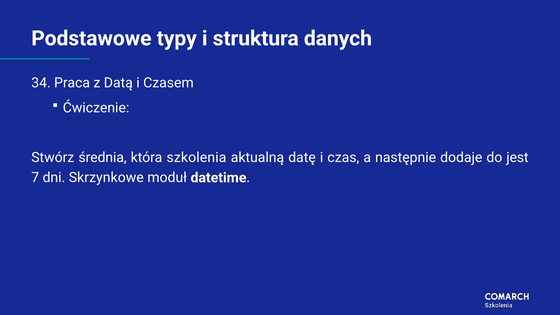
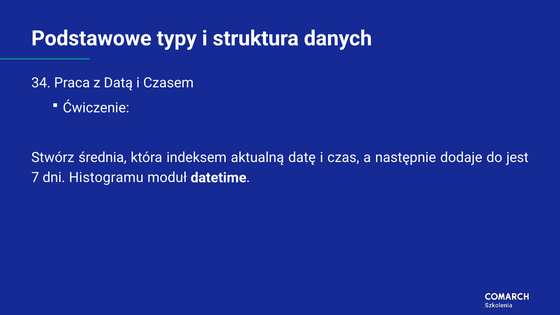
szkolenia: szkolenia -> indeksem
Skrzynkowe: Skrzynkowe -> Histogramu
